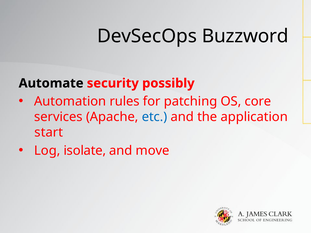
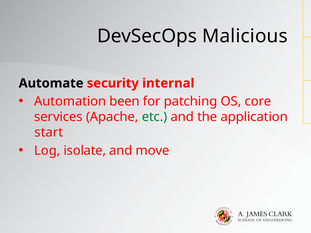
Buzzword: Buzzword -> Malicious
possibly: possibly -> internal
rules: rules -> been
etc colour: blue -> green
